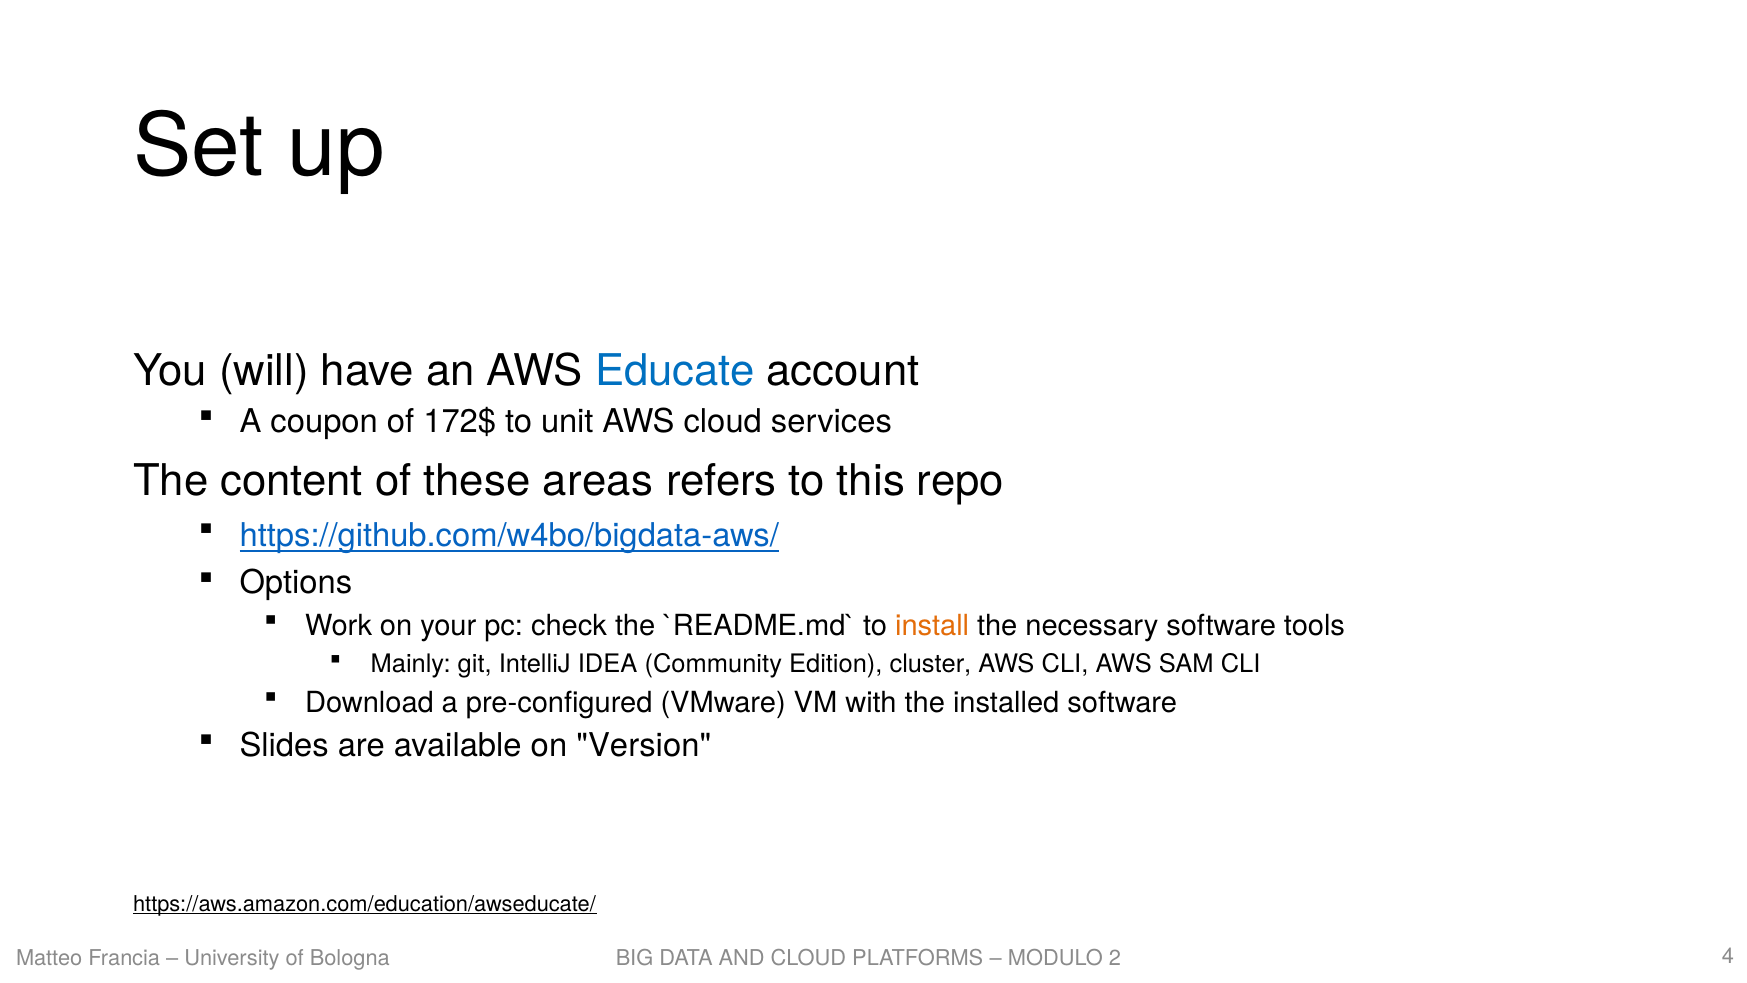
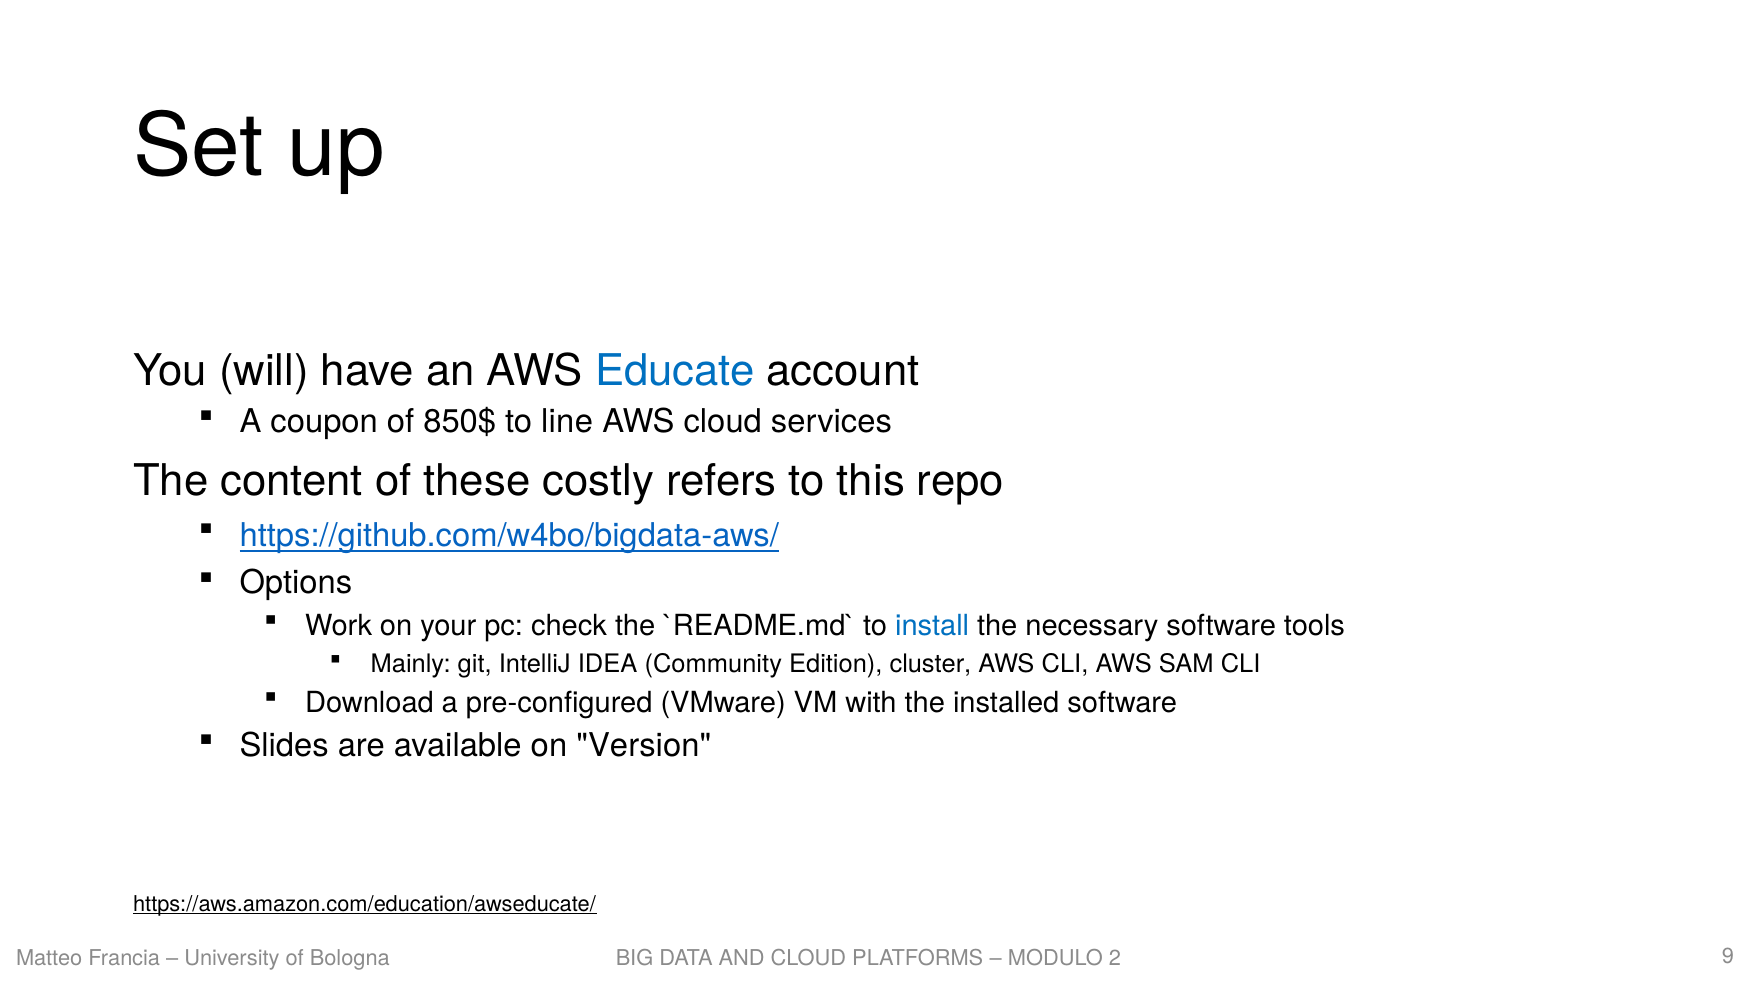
172$: 172$ -> 850$
unit: unit -> line
areas: areas -> costly
install colour: orange -> blue
4: 4 -> 9
